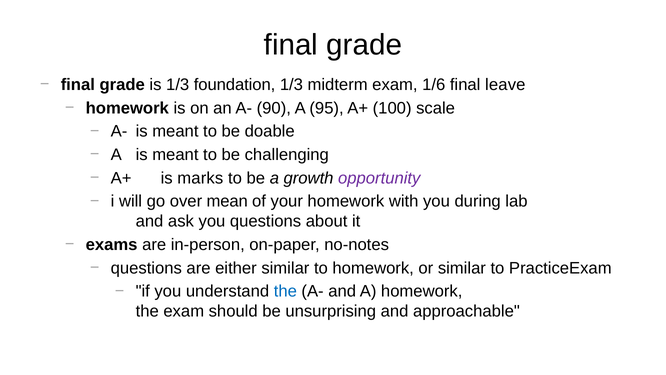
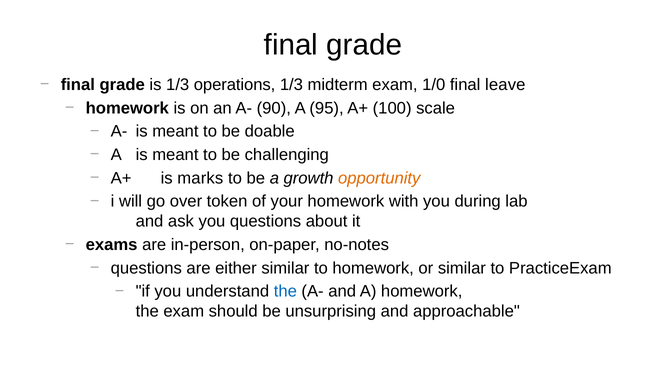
foundation: foundation -> operations
1/6: 1/6 -> 1/0
opportunity colour: purple -> orange
mean: mean -> token
